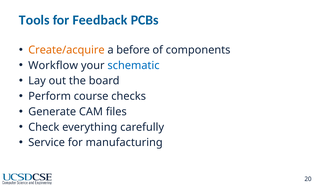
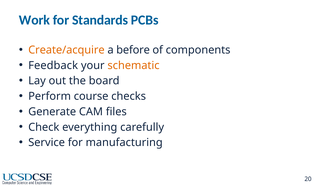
Tools: Tools -> Work
Feedback: Feedback -> Standards
Workflow: Workflow -> Feedback
schematic colour: blue -> orange
